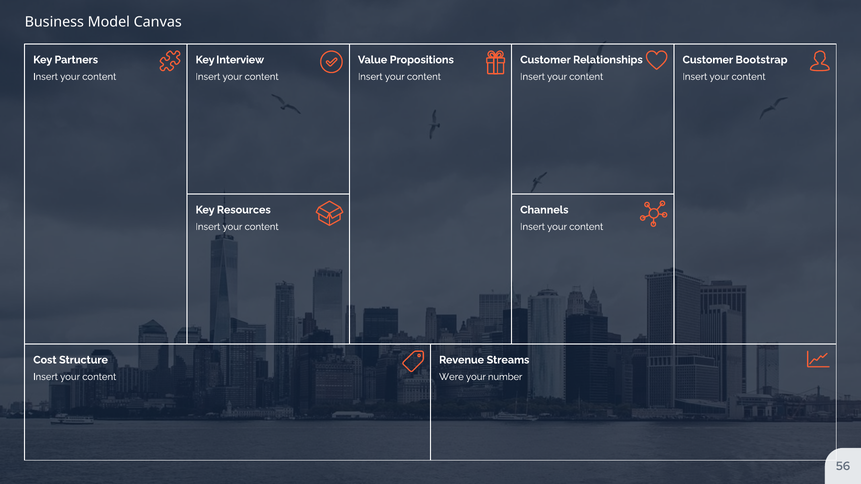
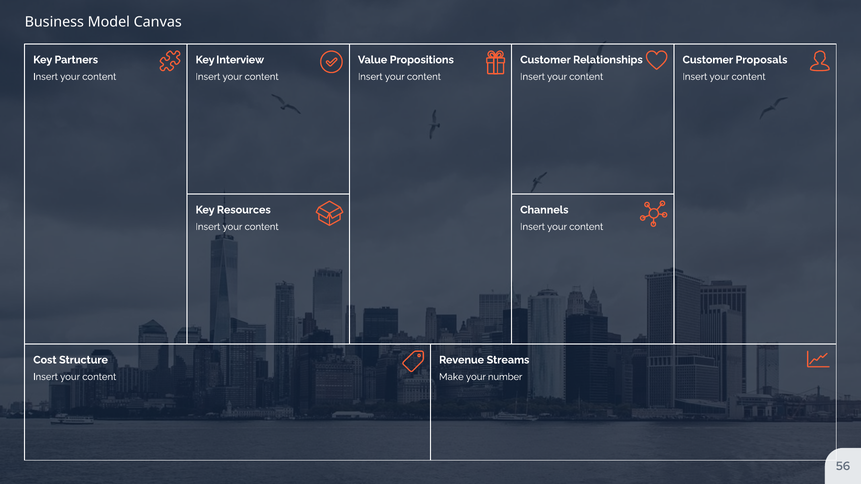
Bootstrap: Bootstrap -> Proposals
Were: Were -> Make
